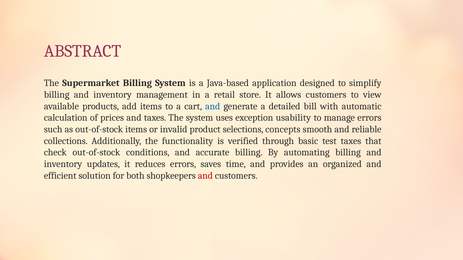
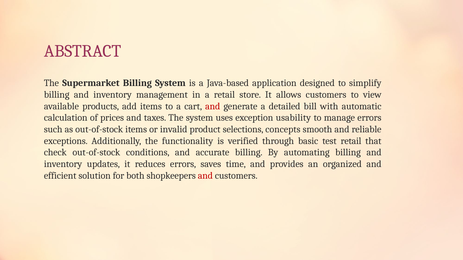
and at (213, 106) colour: blue -> red
collections: collections -> exceptions
test taxes: taxes -> retail
